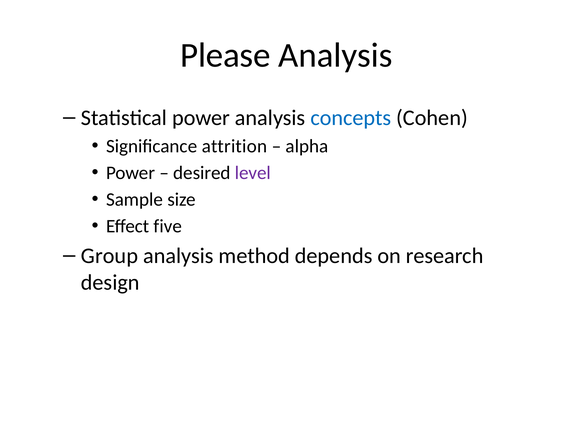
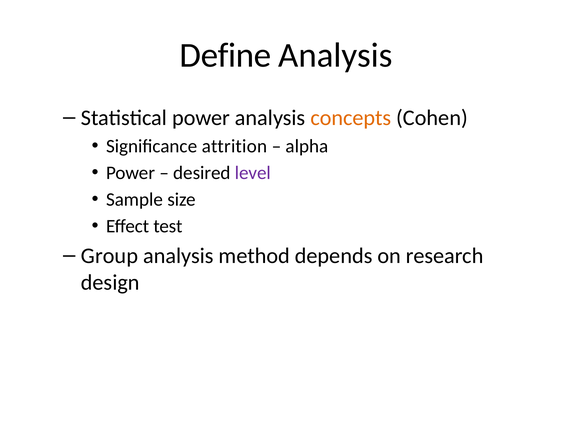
Please: Please -> Define
concepts colour: blue -> orange
five: five -> test
